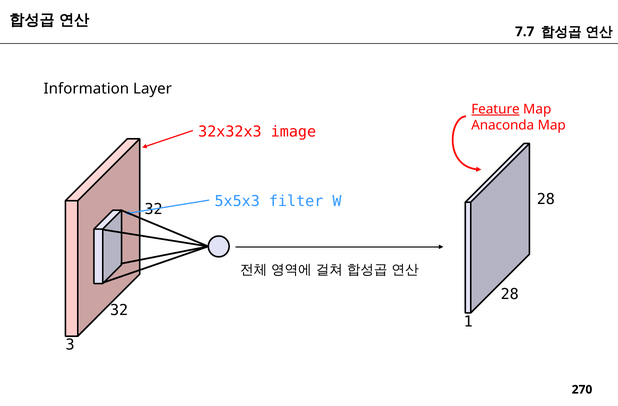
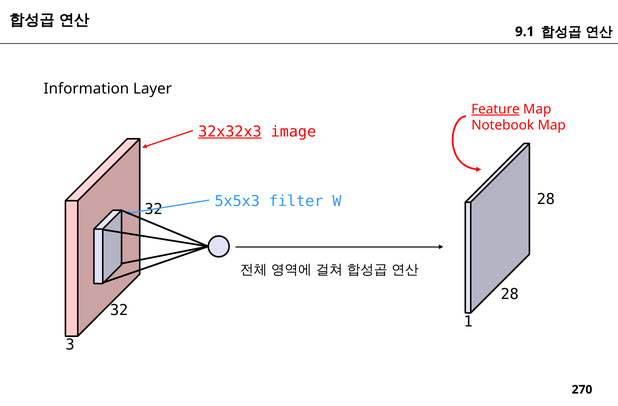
7.7: 7.7 -> 9.1
Anaconda: Anaconda -> Notebook
32x32x3 underline: none -> present
